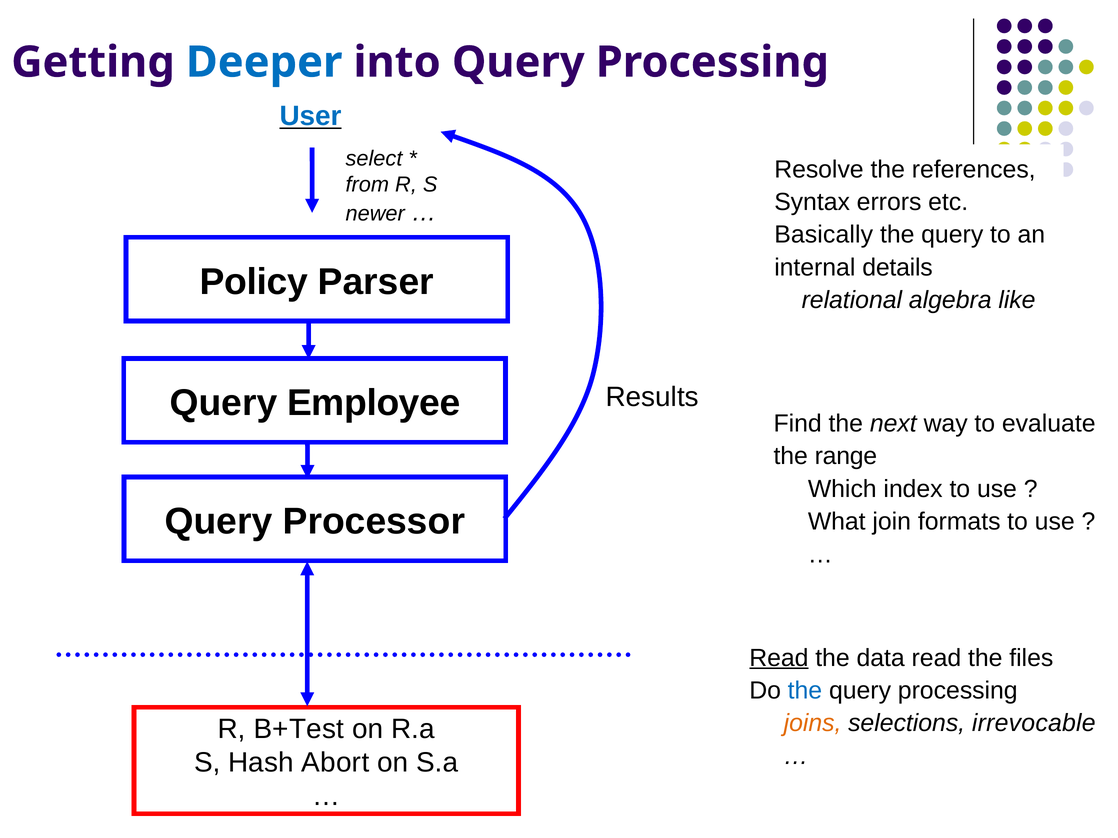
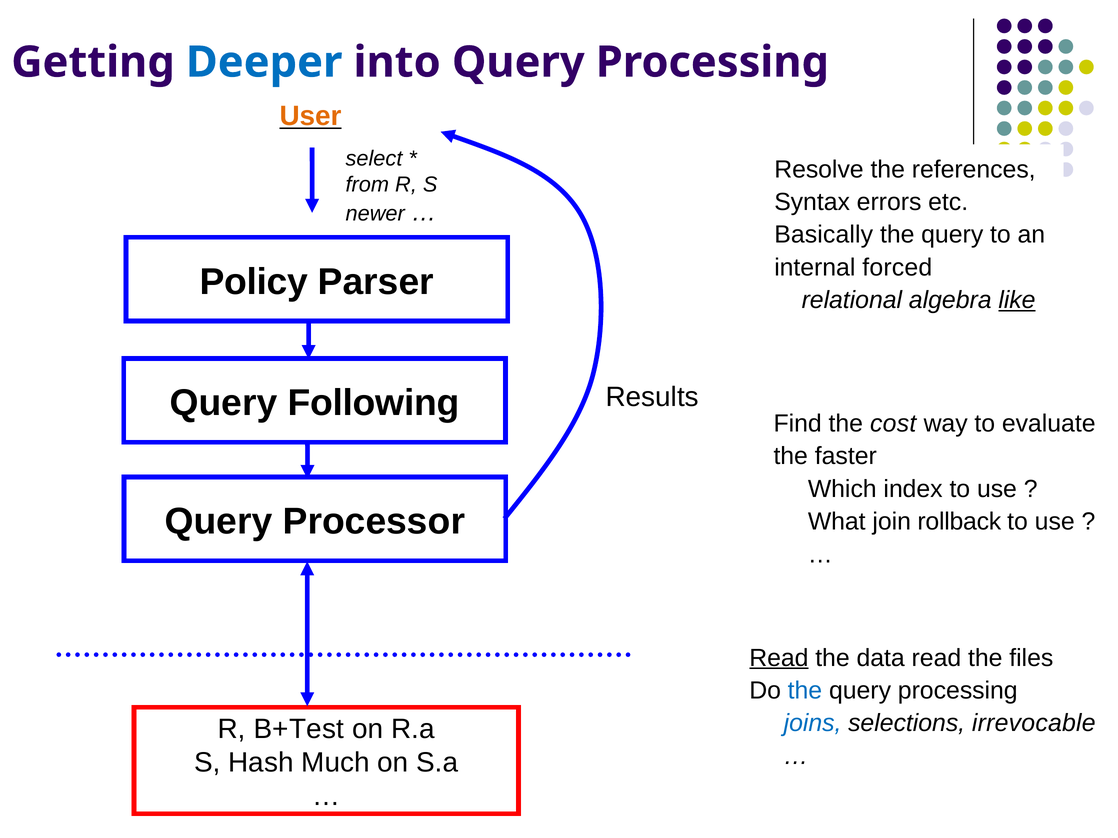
User colour: blue -> orange
details: details -> forced
like underline: none -> present
Employee: Employee -> Following
next: next -> cost
range: range -> faster
formats: formats -> rollback
joins colour: orange -> blue
Abort: Abort -> Much
